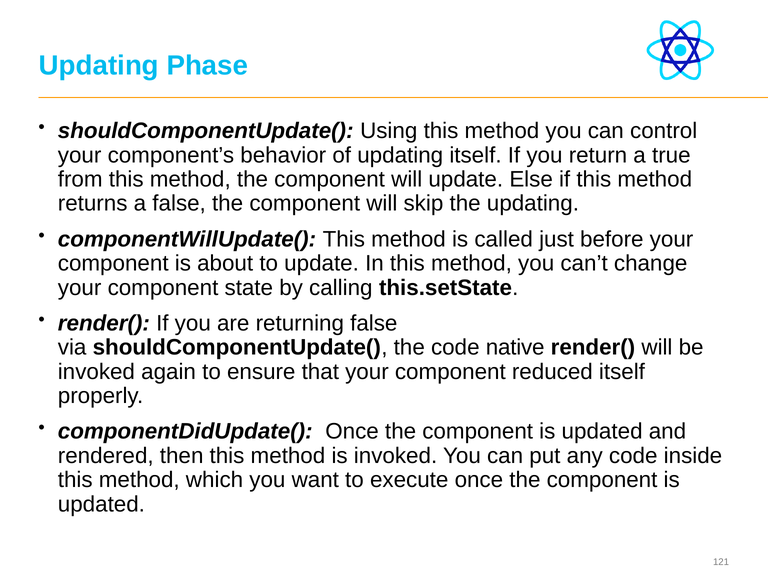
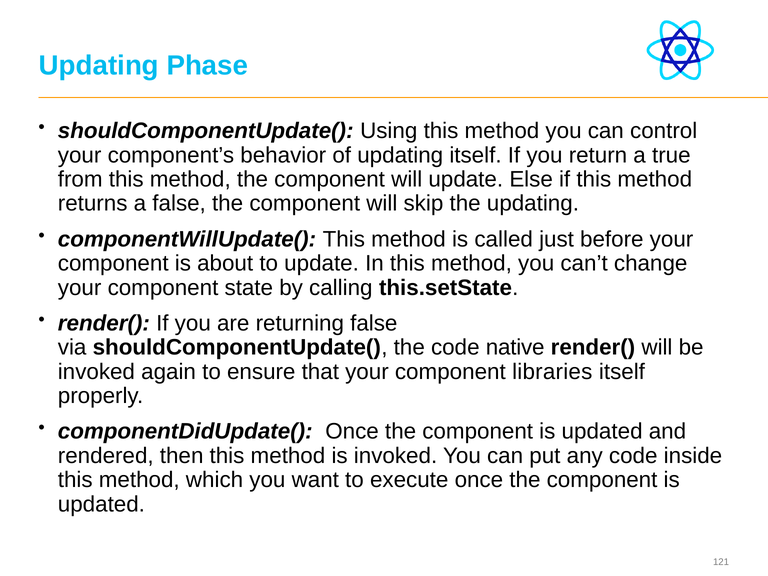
reduced: reduced -> libraries
